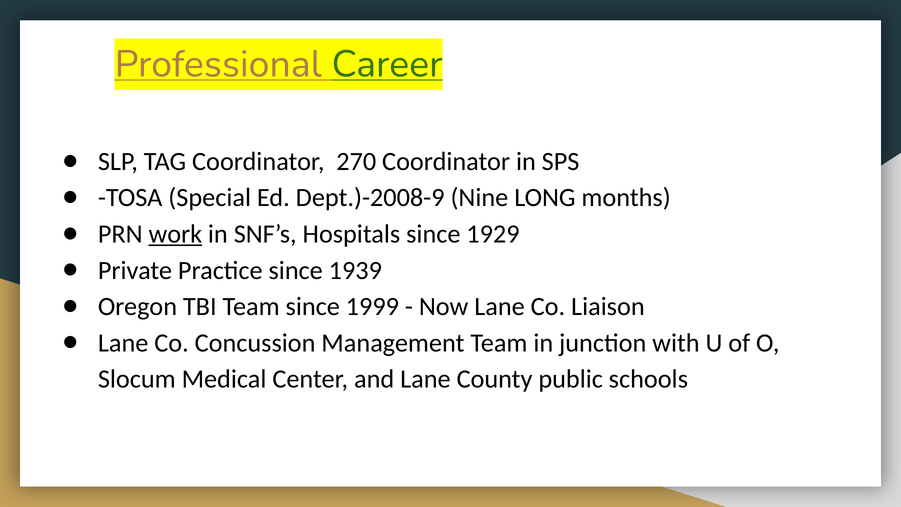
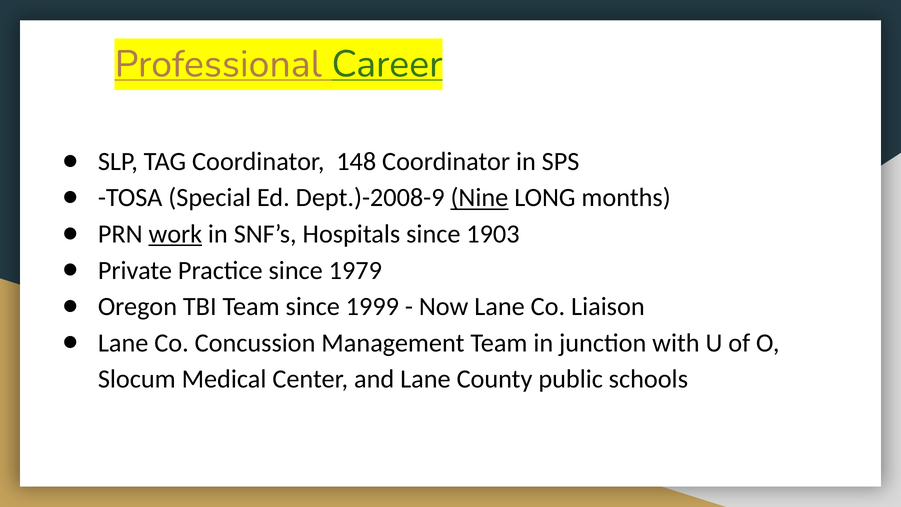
270: 270 -> 148
Nine underline: none -> present
1929: 1929 -> 1903
1939: 1939 -> 1979
